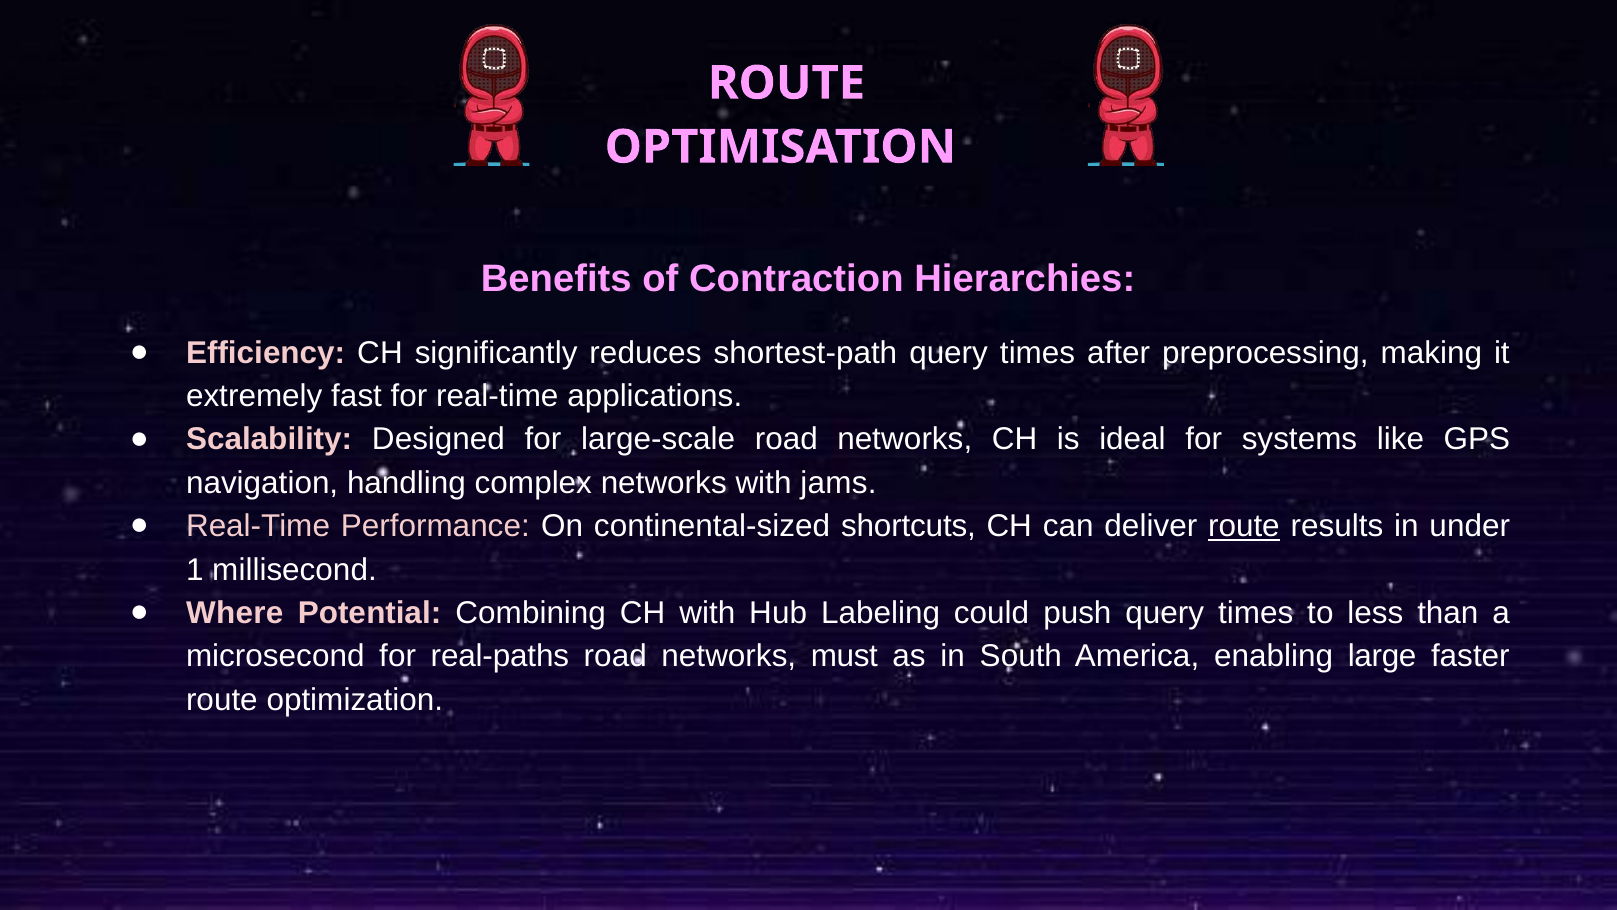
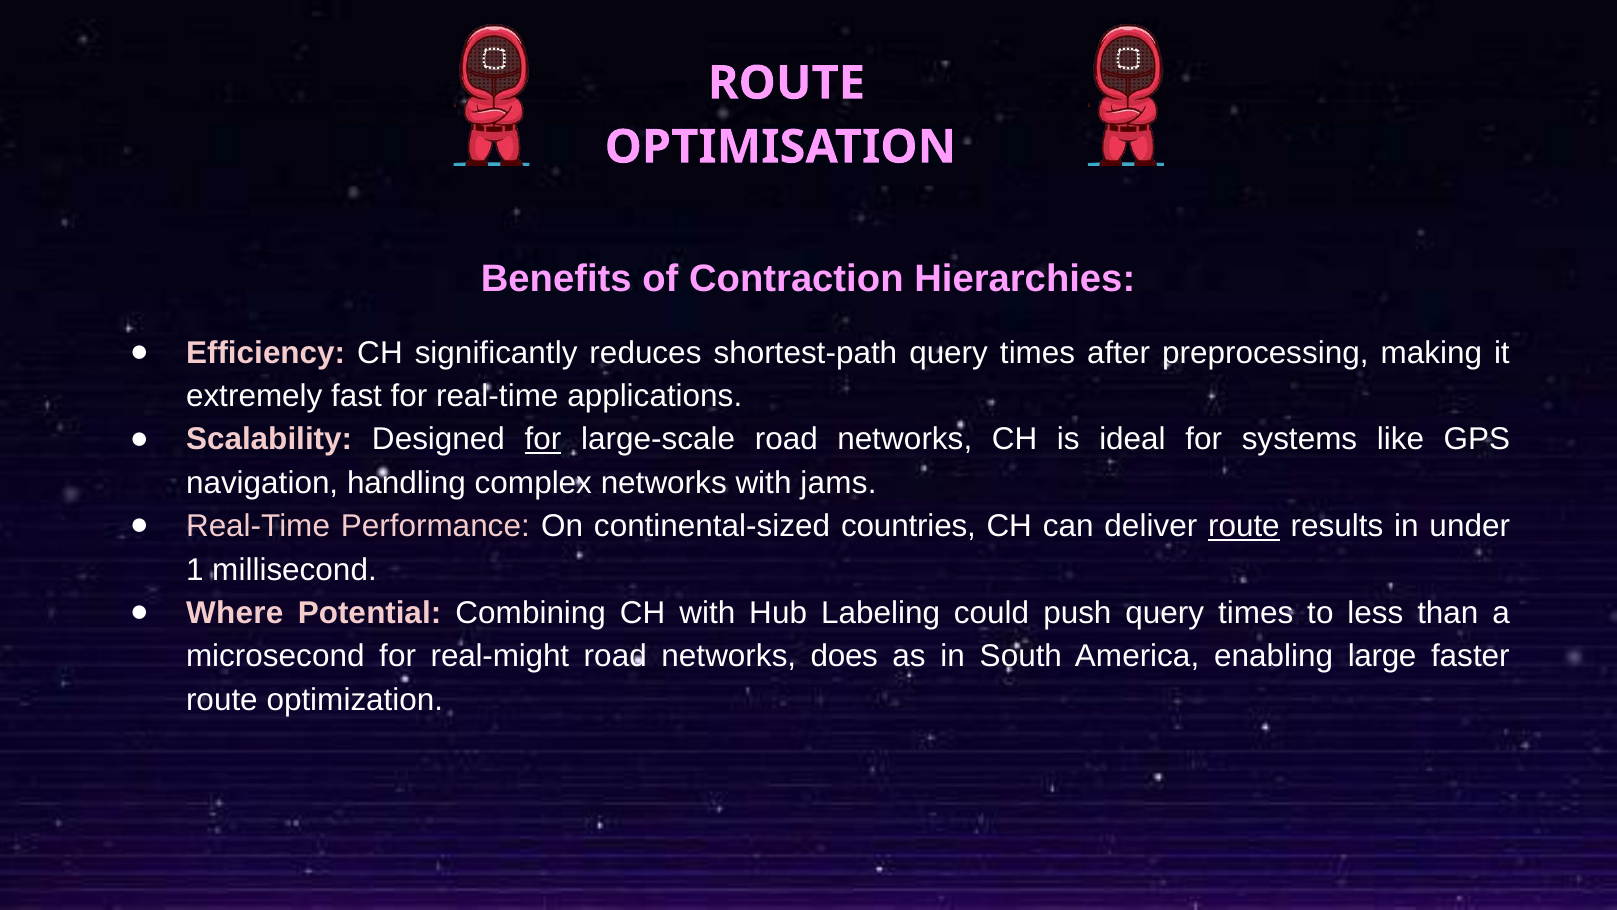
for at (543, 439) underline: none -> present
shortcuts: shortcuts -> countries
real-paths: real-paths -> real-might
must: must -> does
